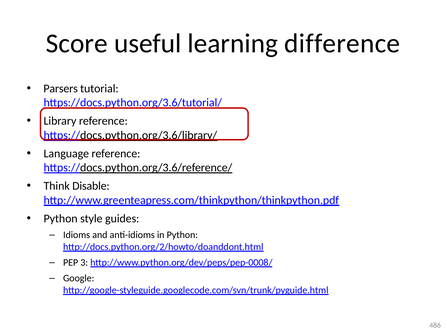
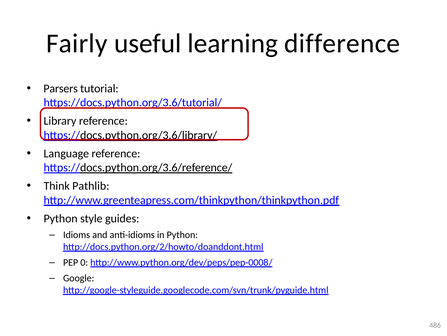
Score: Score -> Fairly
Disable: Disable -> Pathlib
3: 3 -> 0
